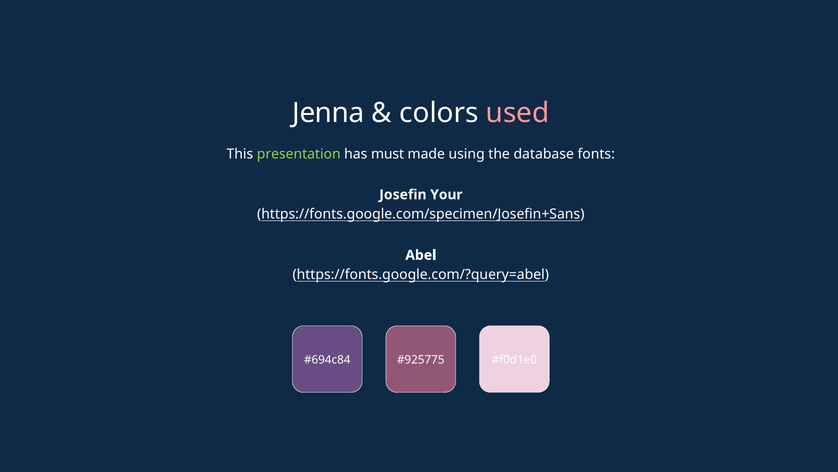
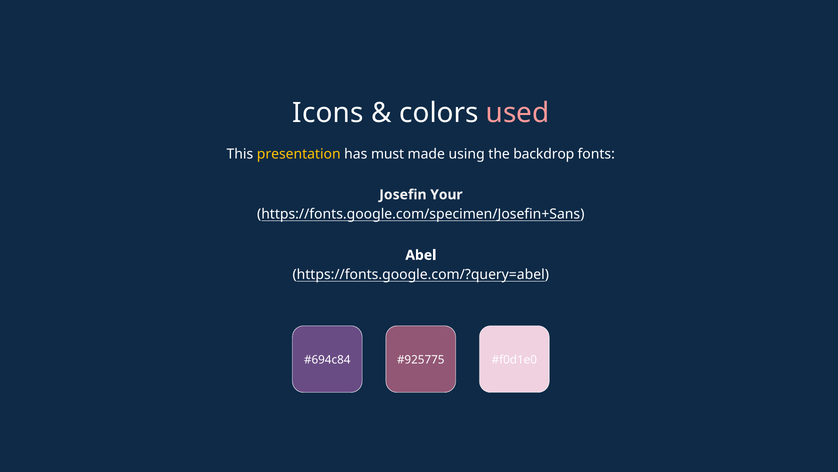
Jenna: Jenna -> Icons
presentation colour: light green -> yellow
database: database -> backdrop
